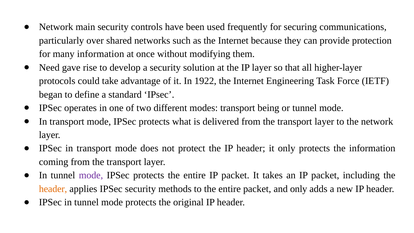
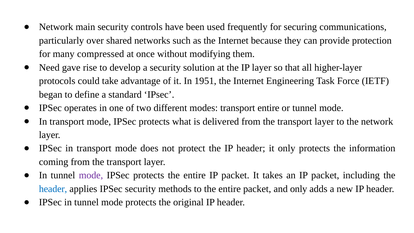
many information: information -> compressed
1922: 1922 -> 1951
transport being: being -> entire
header at (53, 189) colour: orange -> blue
